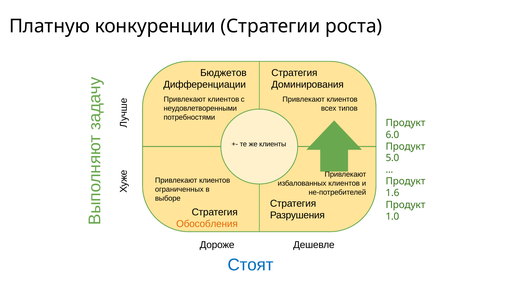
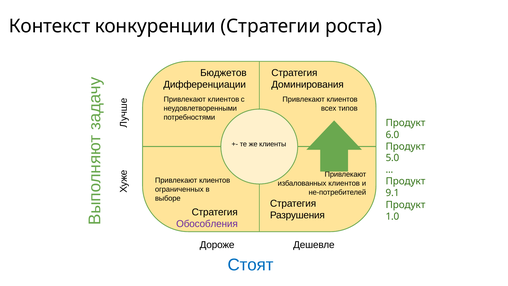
Платную: Платную -> Контекст
1.6: 1.6 -> 9.1
Обособления colour: orange -> purple
